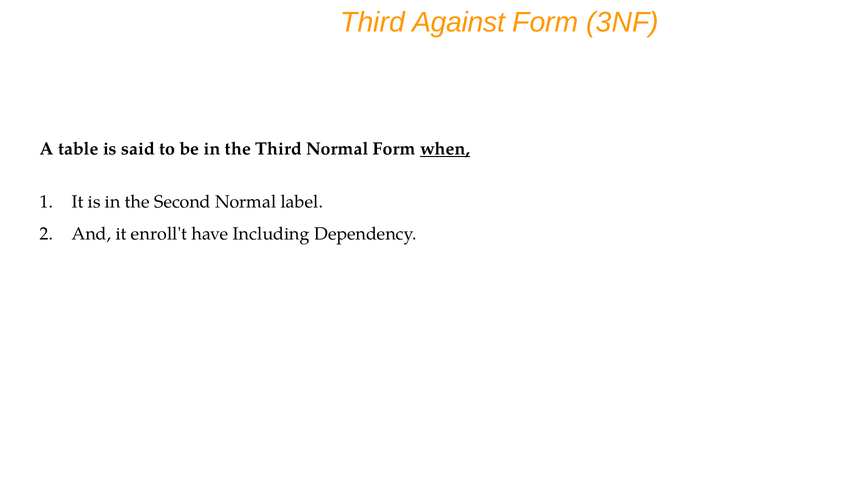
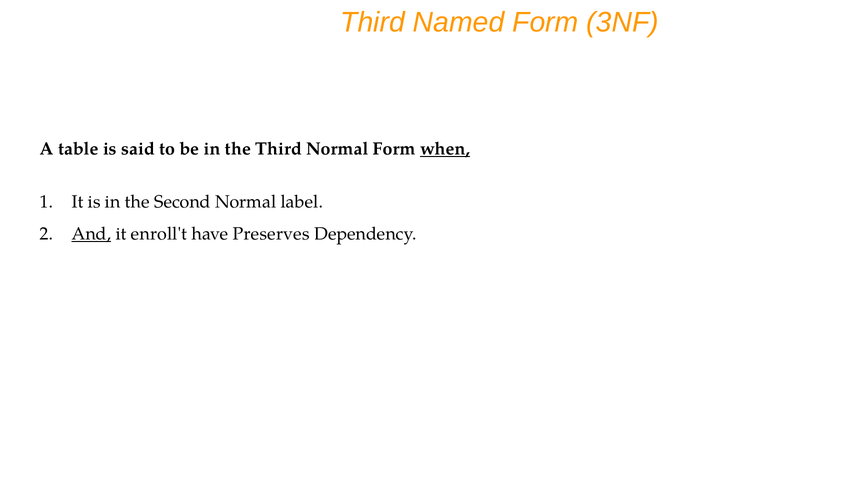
Against: Against -> Named
And underline: none -> present
Including: Including -> Preserves
